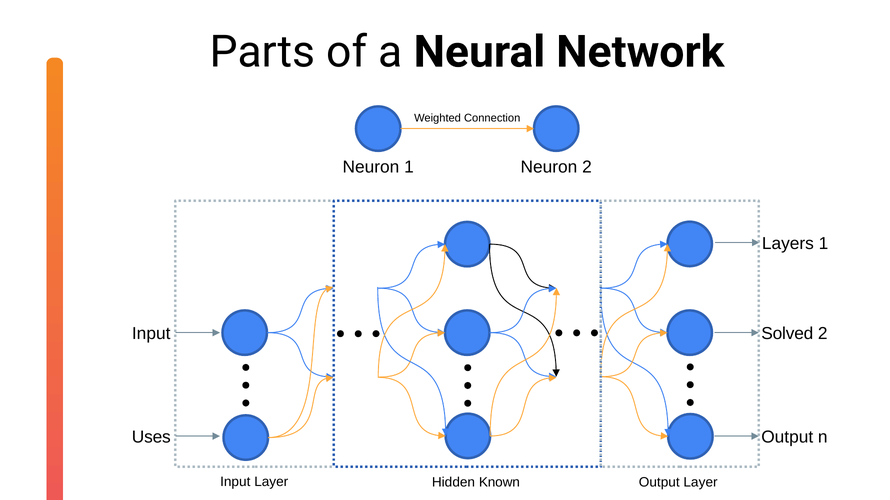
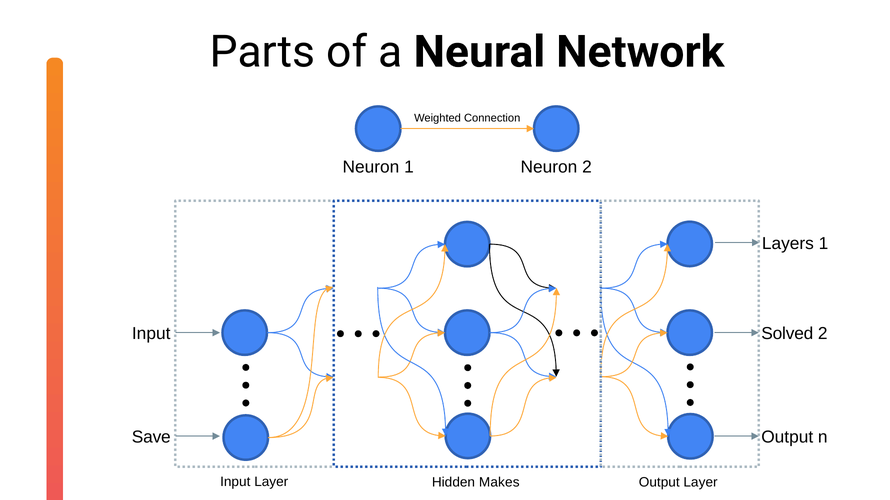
Uses: Uses -> Save
Known: Known -> Makes
